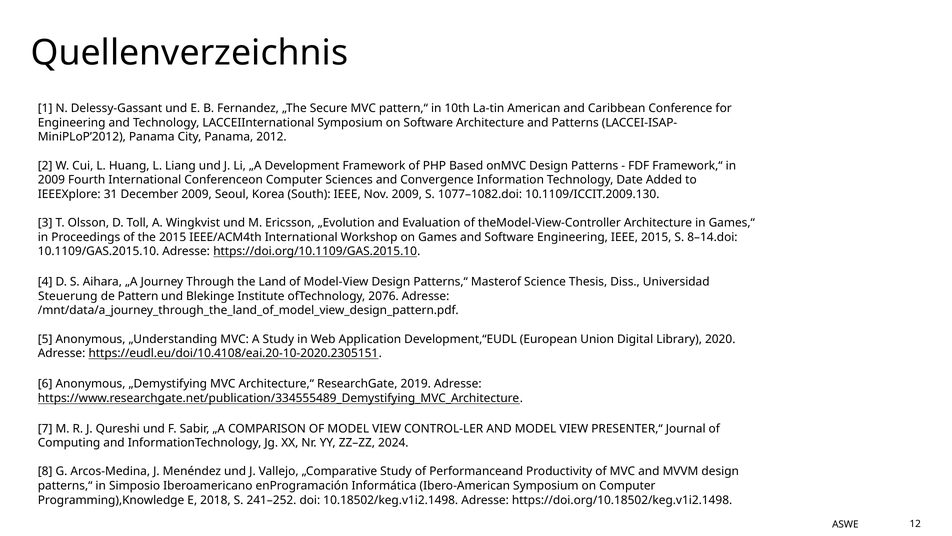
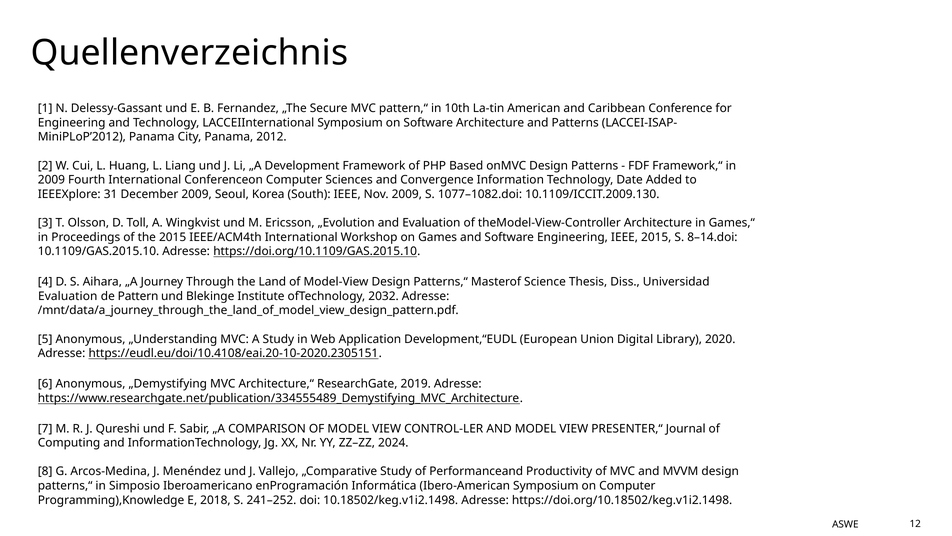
Steuerung at (68, 296): Steuerung -> Evaluation
2076: 2076 -> 2032
